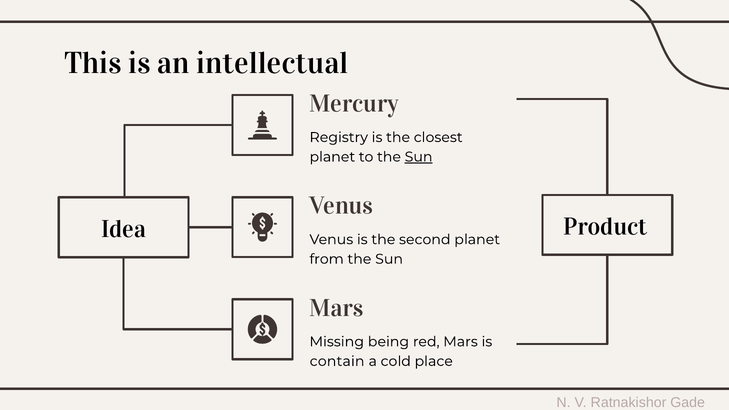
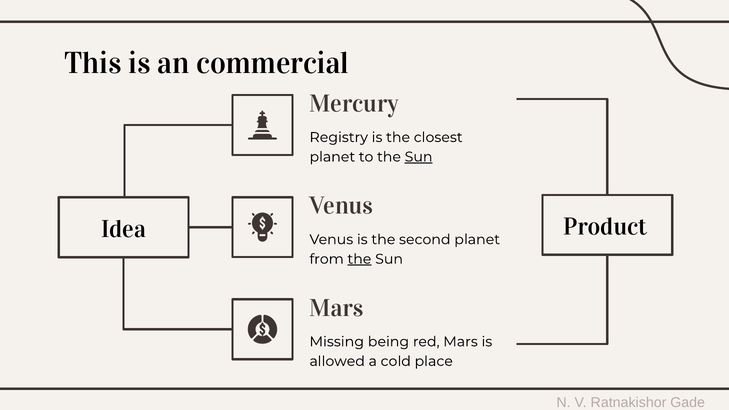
intellectual: intellectual -> commercial
the at (359, 259) underline: none -> present
contain: contain -> allowed
